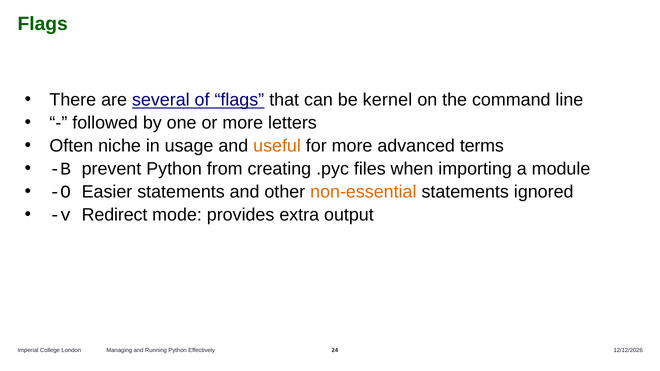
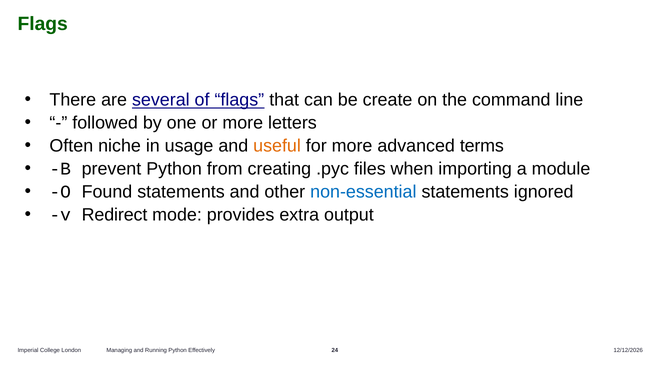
kernel: kernel -> create
Easier: Easier -> Found
non-essential colour: orange -> blue
